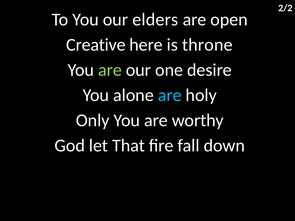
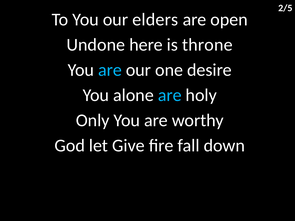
2/2: 2/2 -> 2/5
Creative: Creative -> Undone
are at (110, 70) colour: light green -> light blue
That: That -> Give
